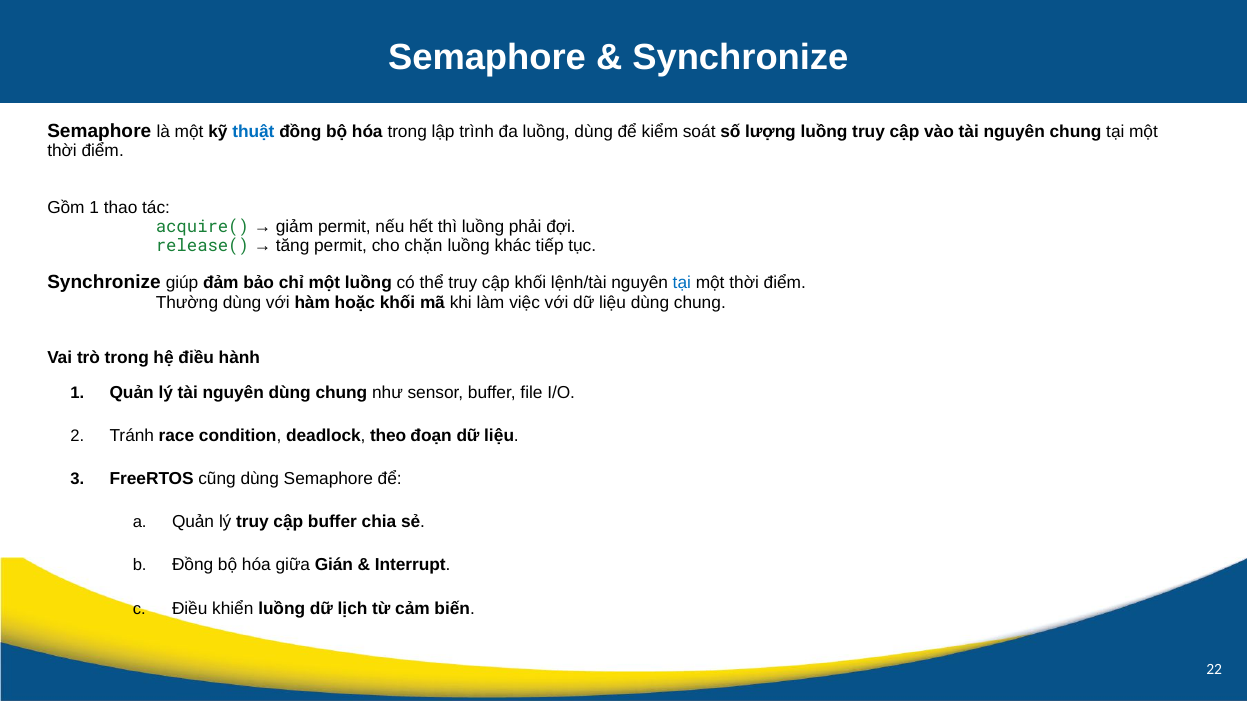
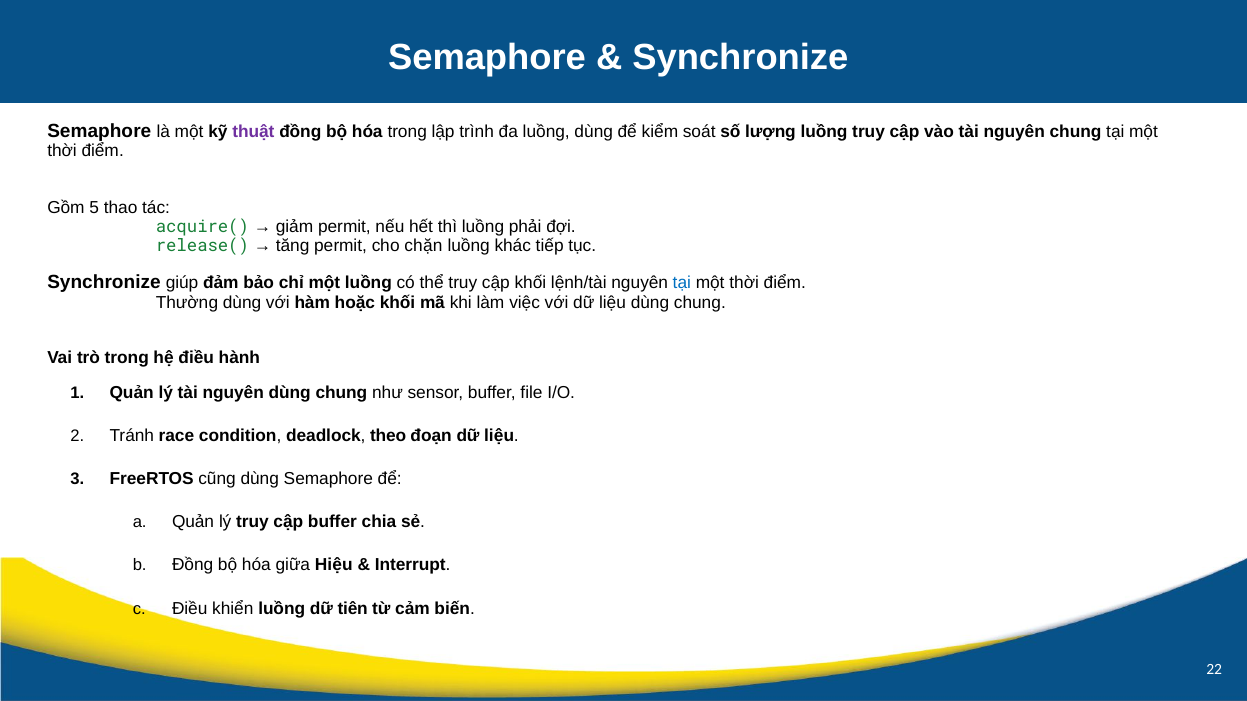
thuật colour: blue -> purple
Gồm 1: 1 -> 5
Gián: Gián -> Hiệu
lịch: lịch -> tiên
